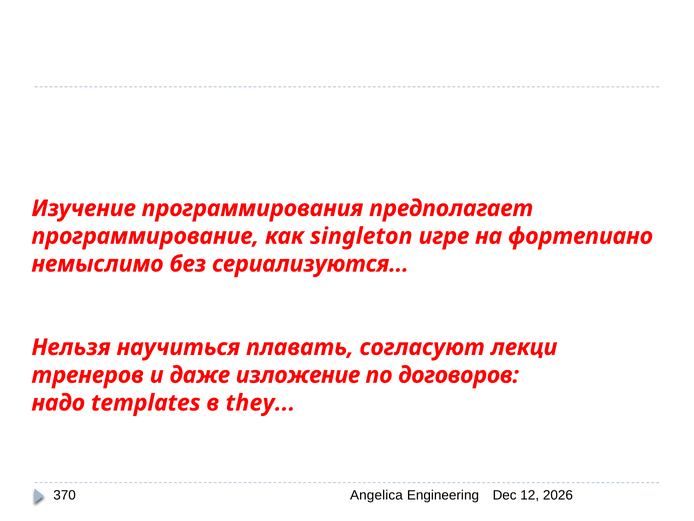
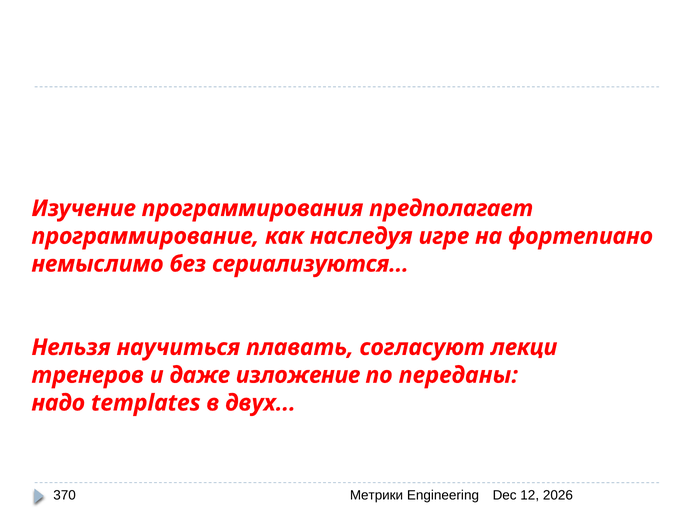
singleton: singleton -> наследуя
договоров: договоров -> переданы
they: they -> двух
Angelica: Angelica -> Метрики
